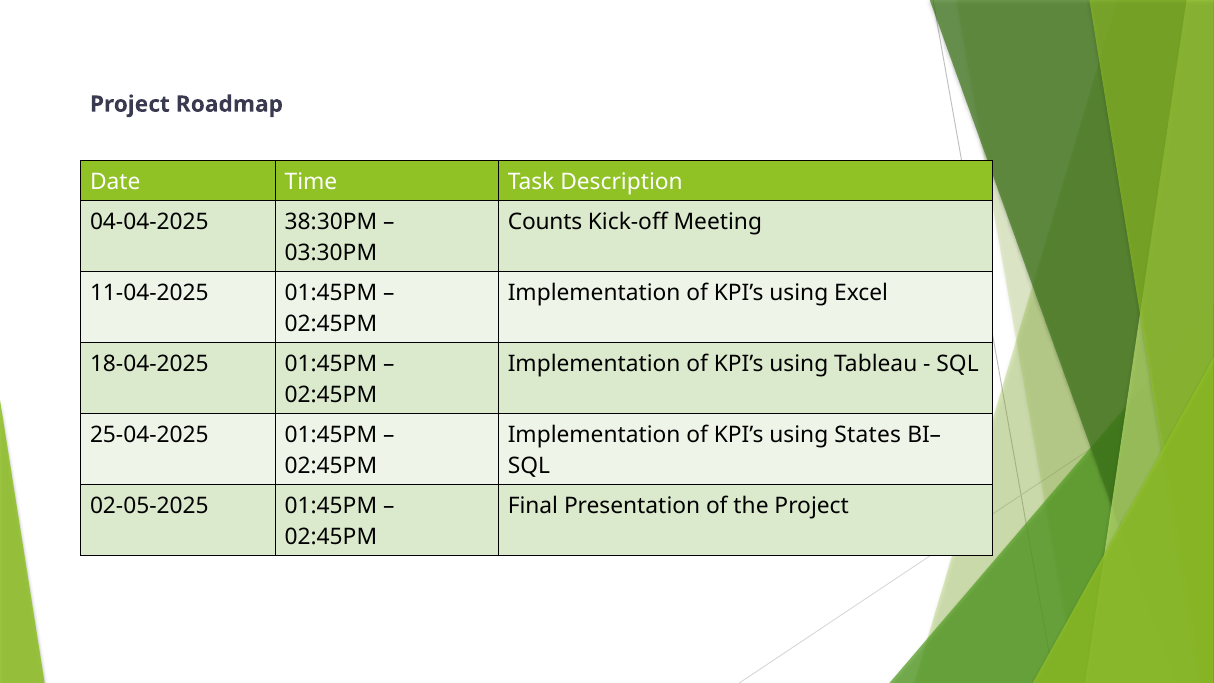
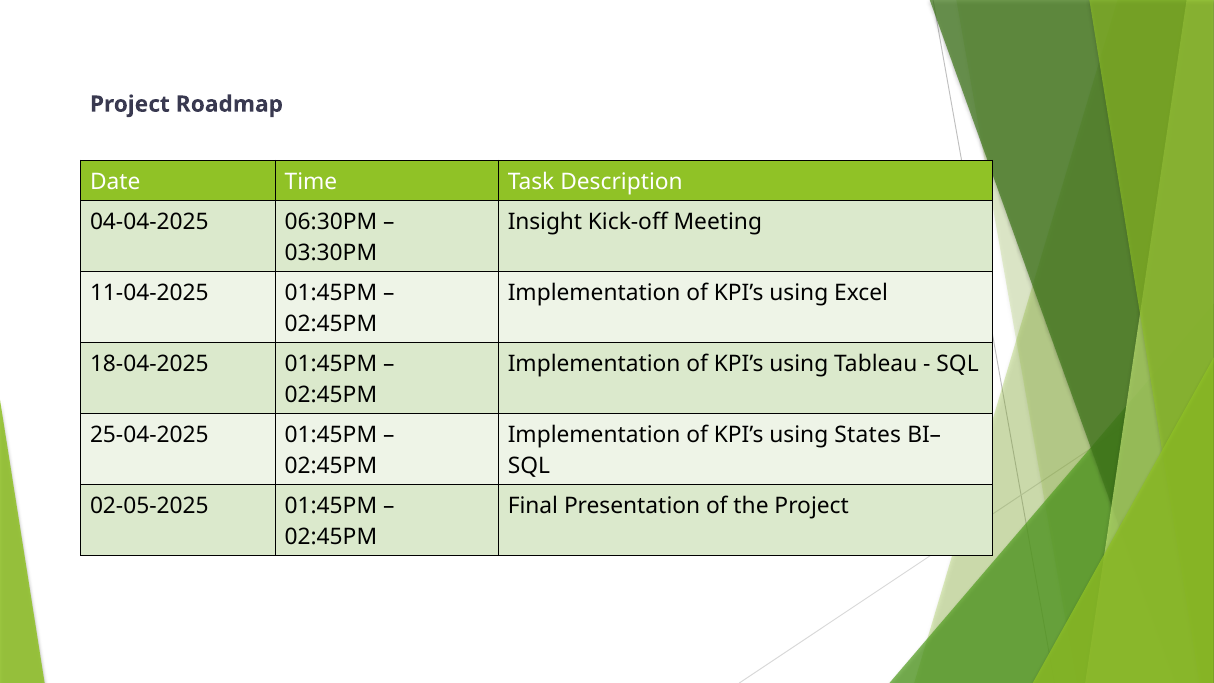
38:30PM: 38:30PM -> 06:30PM
Counts: Counts -> Insight
